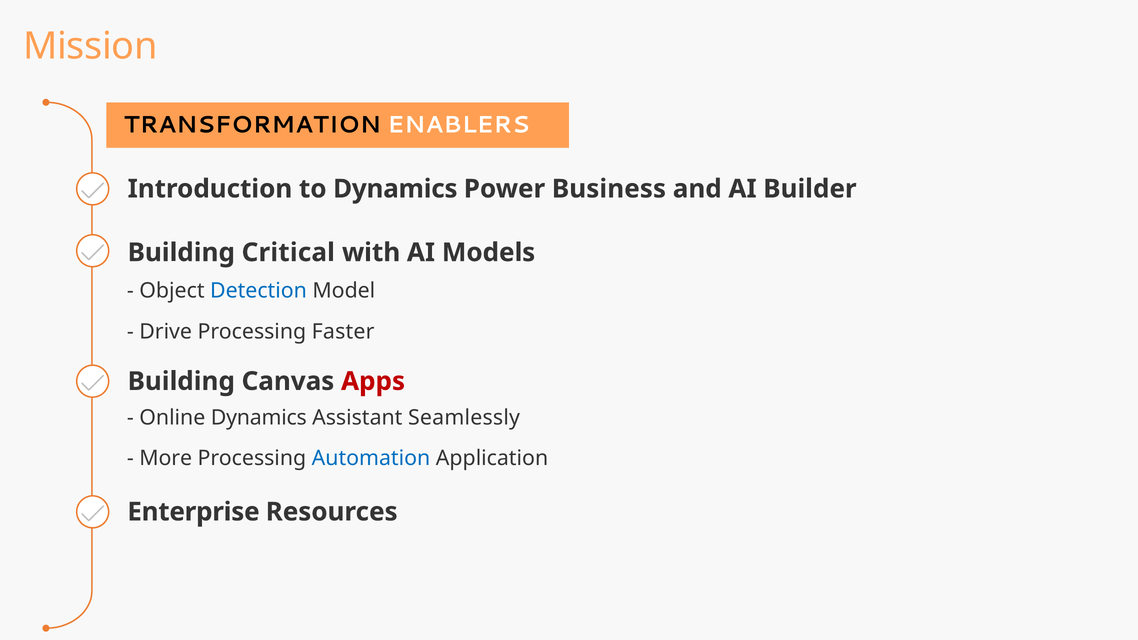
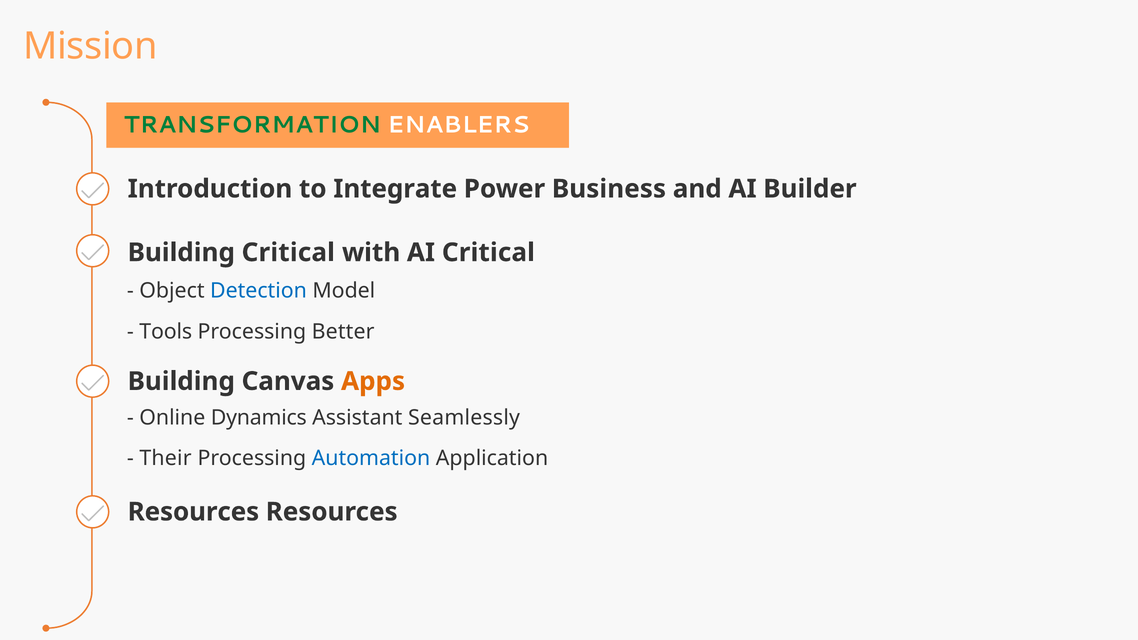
TRANSFORMATION colour: black -> green
to Dynamics: Dynamics -> Integrate
AI Models: Models -> Critical
Drive: Drive -> Tools
Faster: Faster -> Better
Apps colour: red -> orange
More: More -> Their
Enterprise at (193, 512): Enterprise -> Resources
